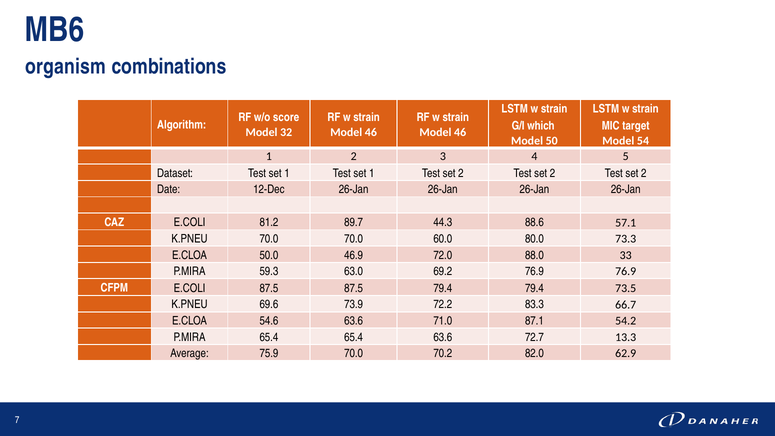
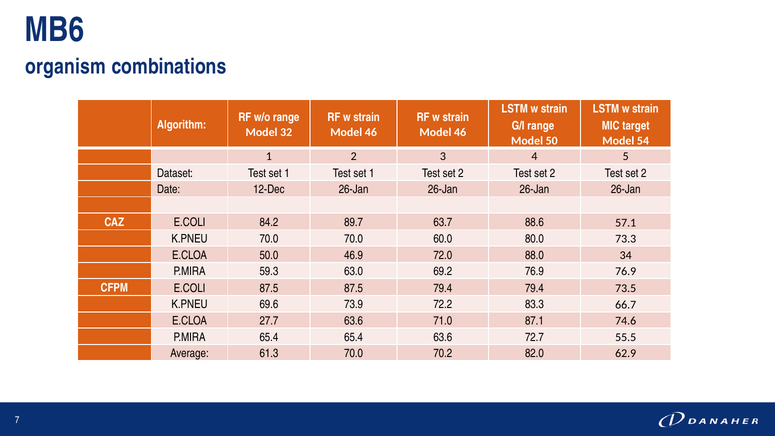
w/o score: score -> range
G/I which: which -> range
81.2: 81.2 -> 84.2
44.3: 44.3 -> 63.7
33: 33 -> 34
54.6: 54.6 -> 27.7
54.2: 54.2 -> 74.6
13.3: 13.3 -> 55.5
75.9: 75.9 -> 61.3
